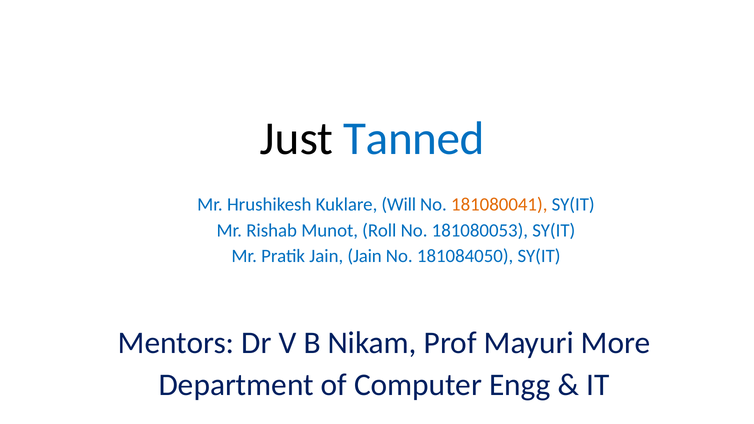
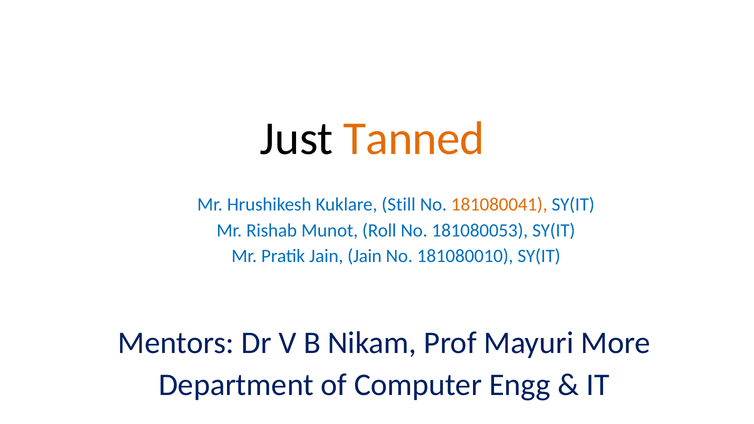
Tanned colour: blue -> orange
Will: Will -> Still
181084050: 181084050 -> 181080010
